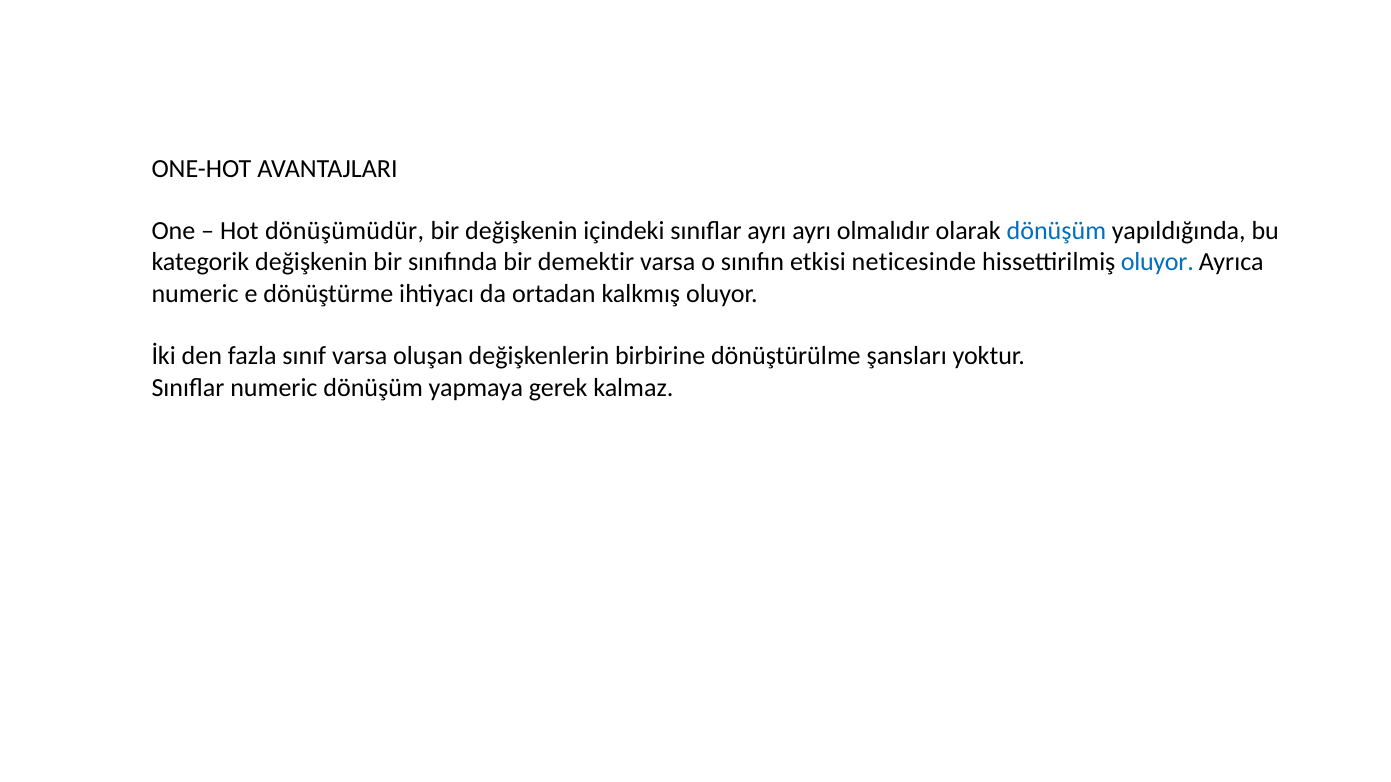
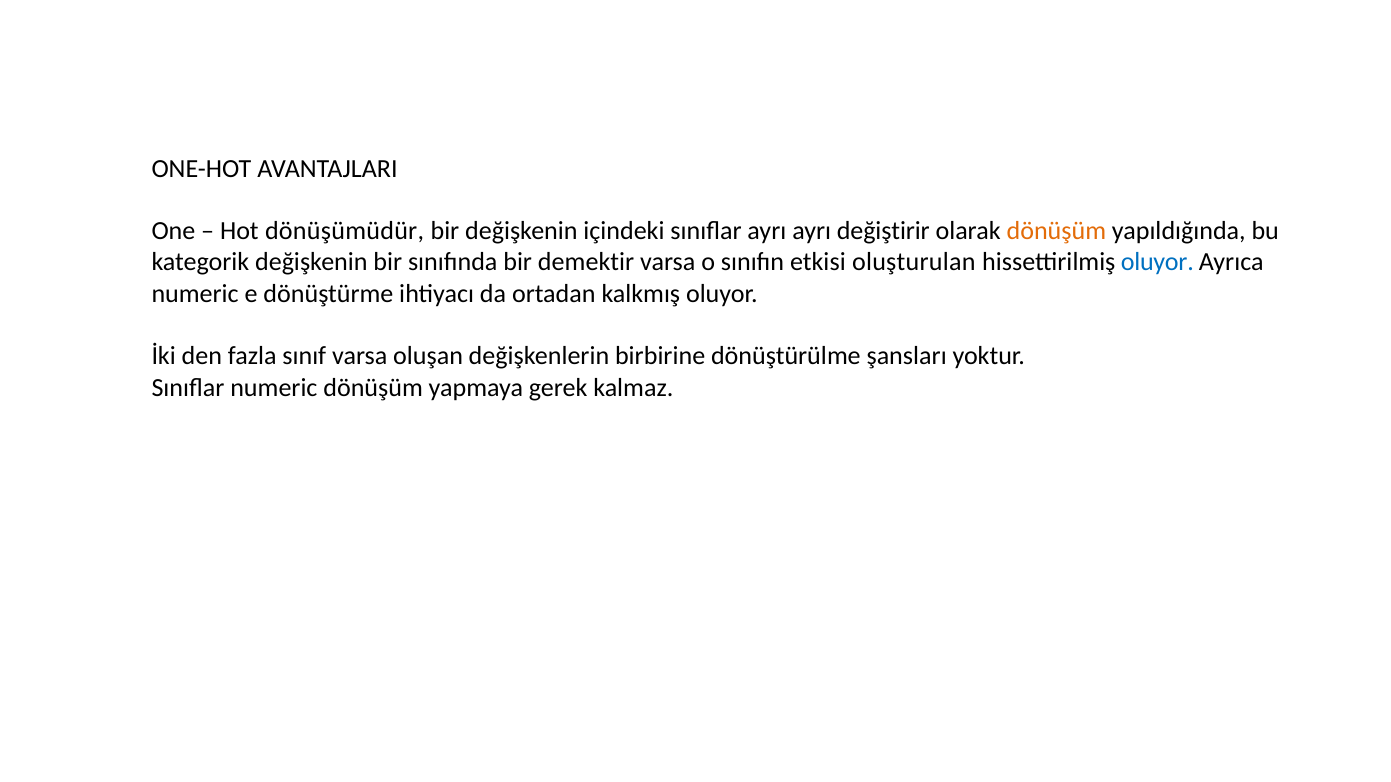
olmalıdır: olmalıdır -> değiştirir
dönüşüm at (1056, 231) colour: blue -> orange
neticesinde: neticesinde -> oluşturulan
